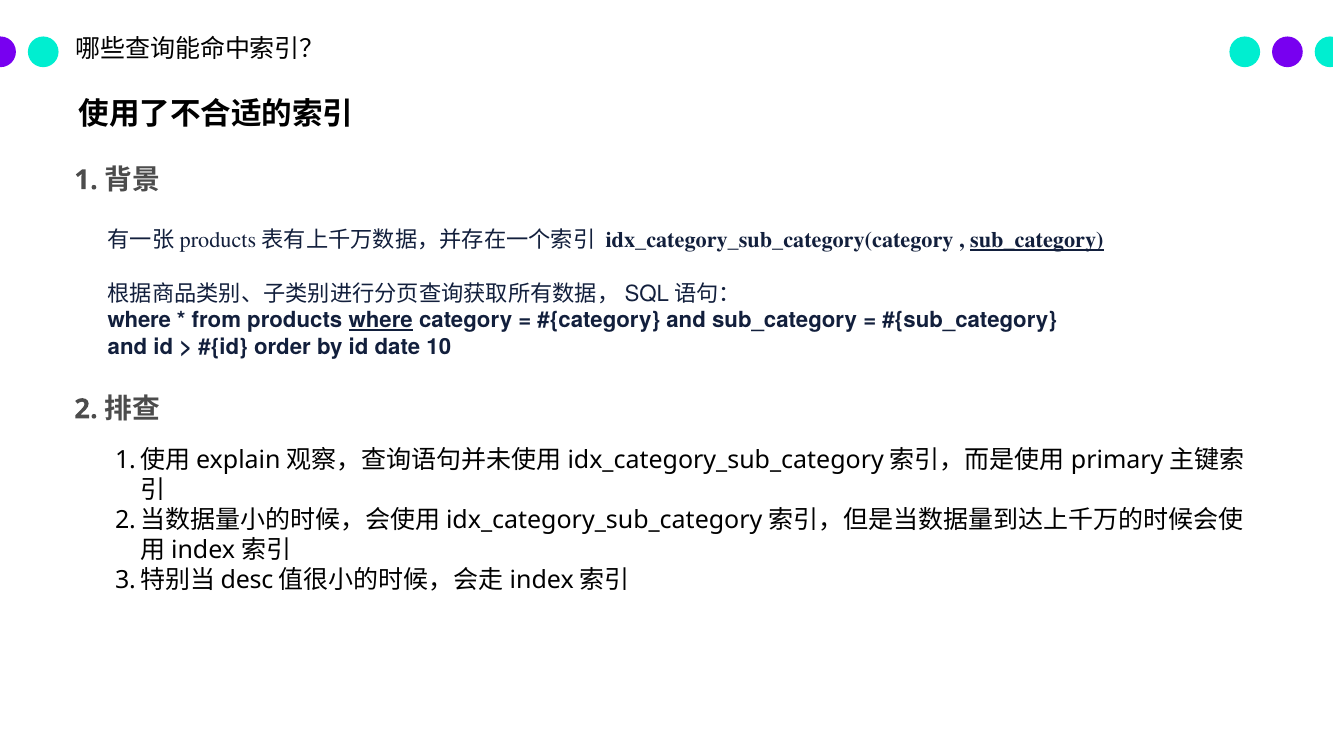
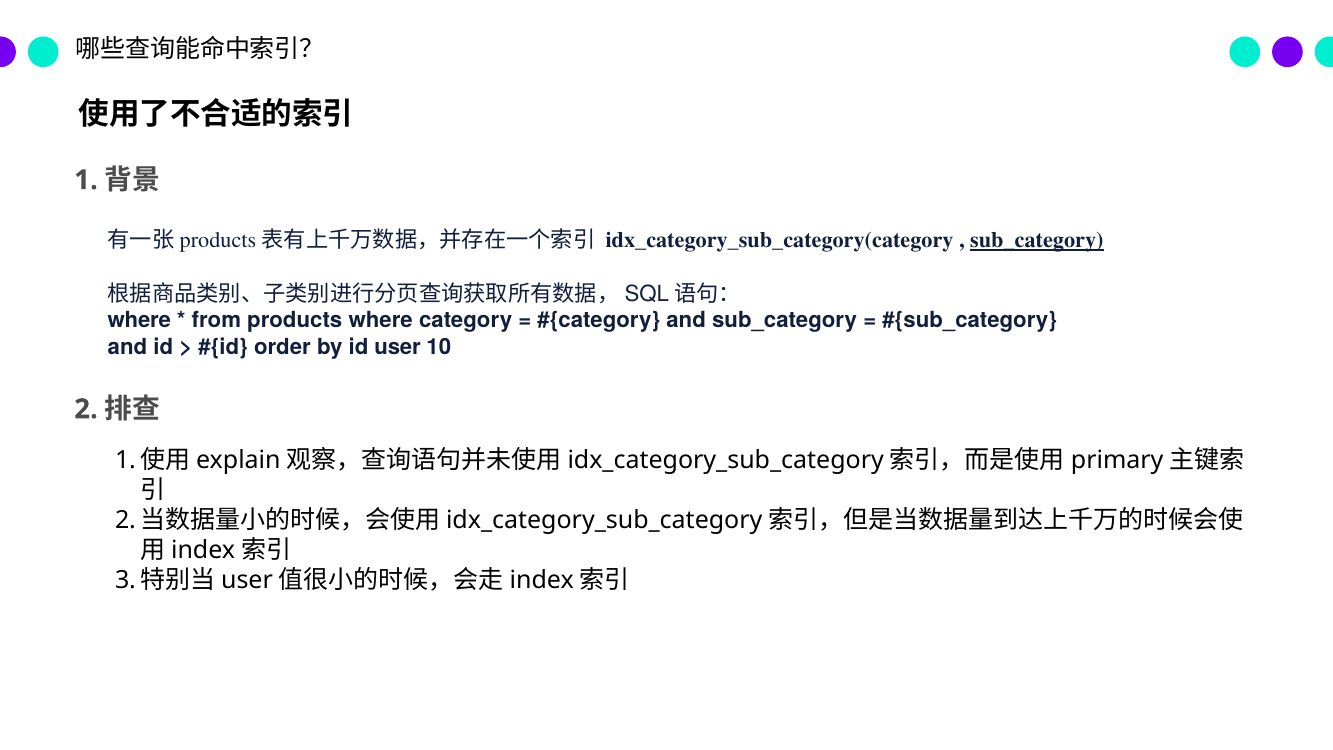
where at (381, 320) underline: present -> none
id date: date -> user
desc at (247, 580): desc -> user
